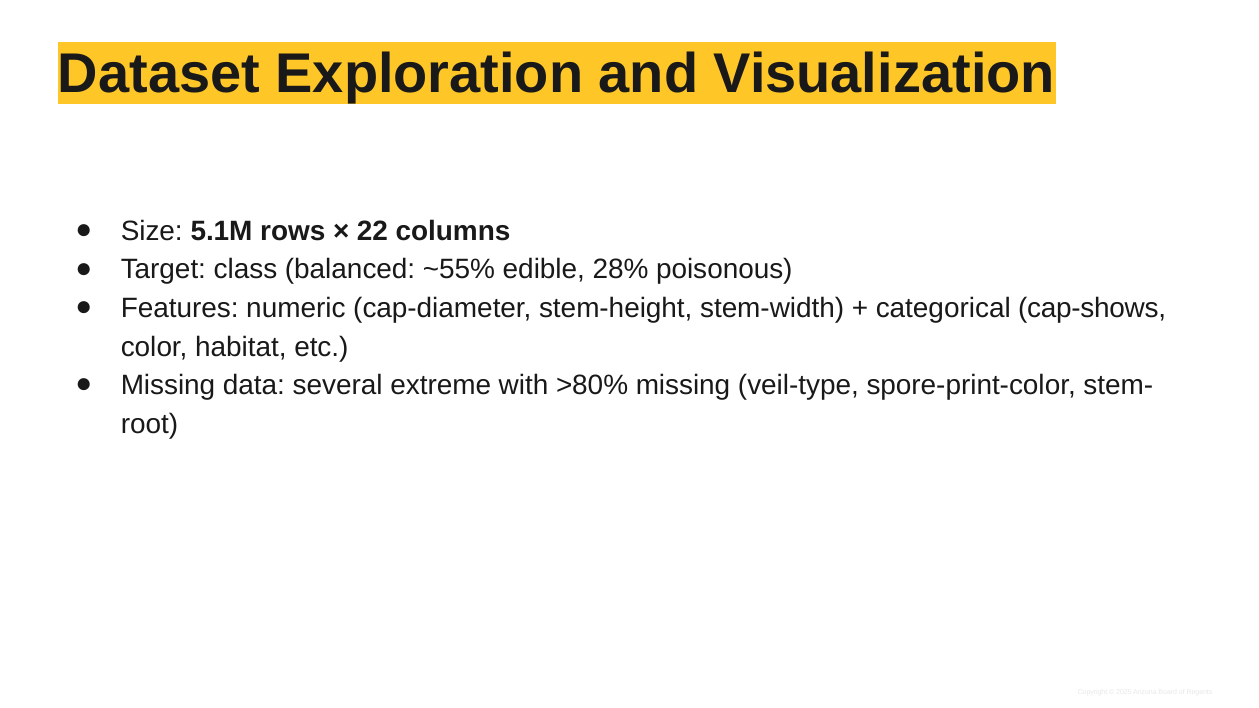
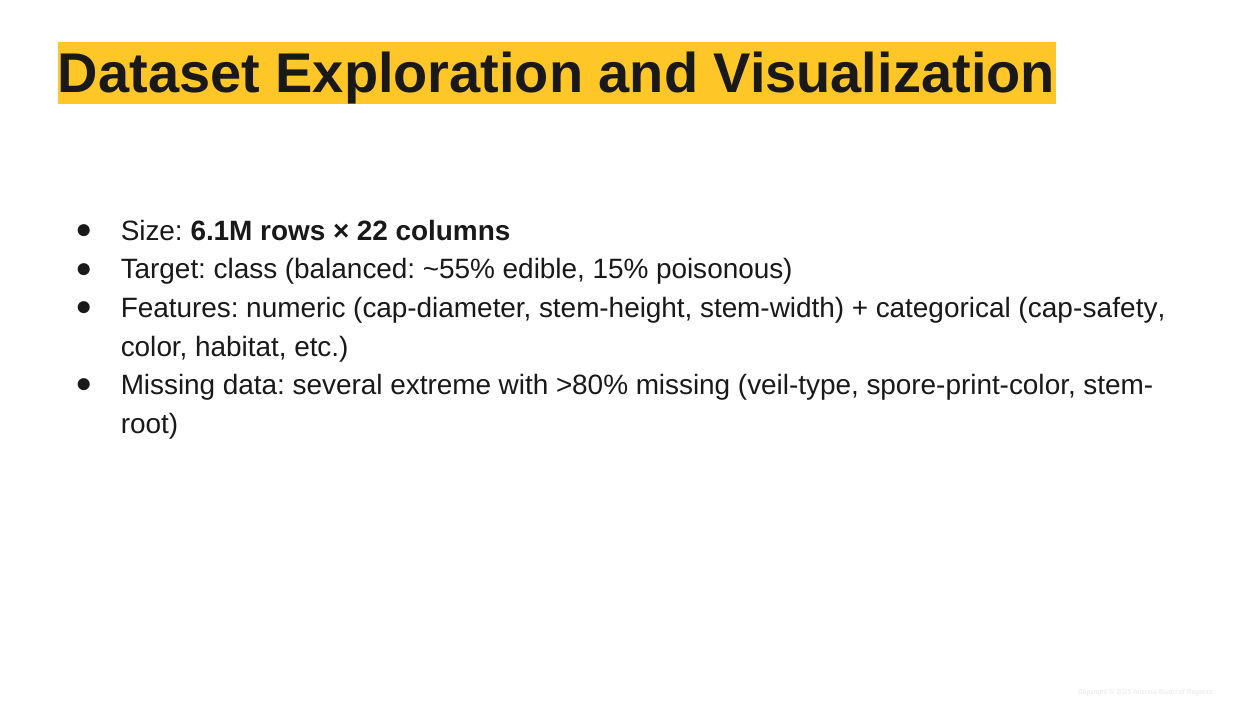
5.1M: 5.1M -> 6.1M
28%: 28% -> 15%
cap-shows: cap-shows -> cap-safety
